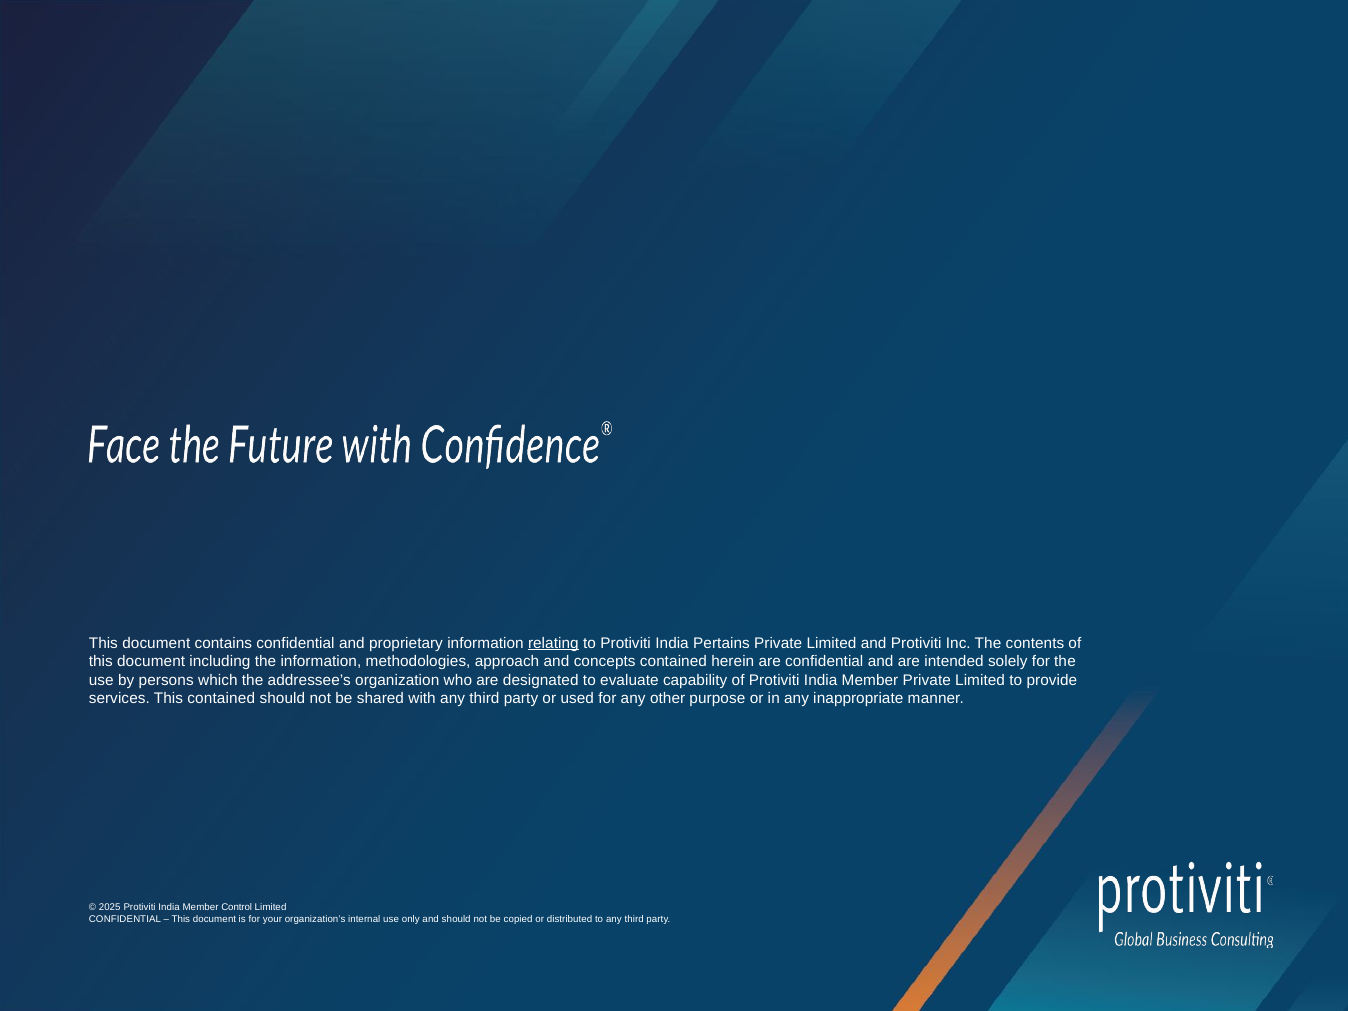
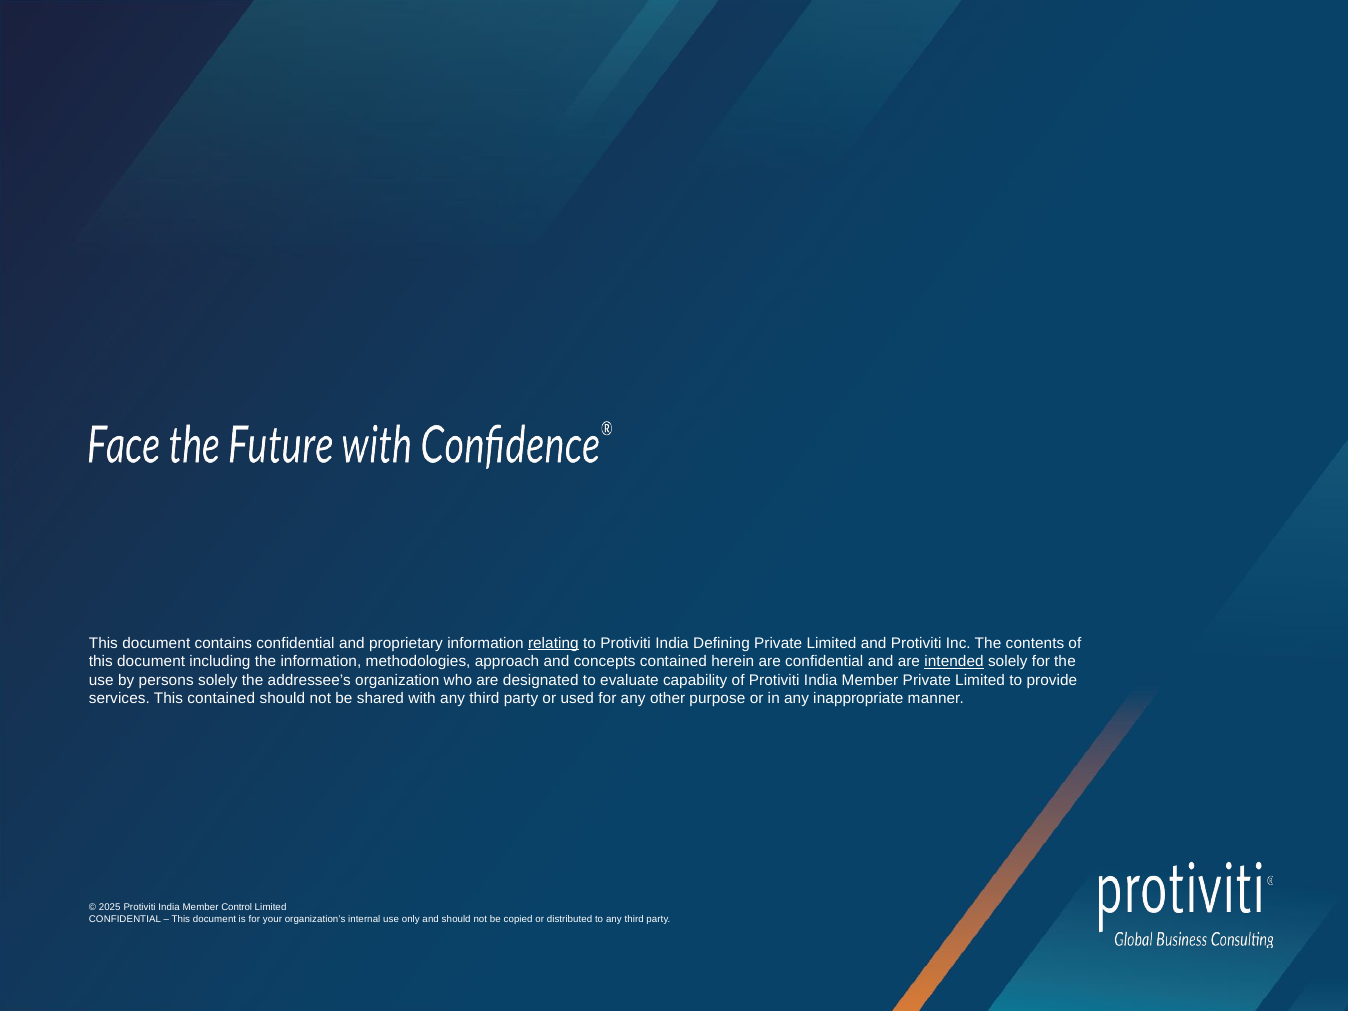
Pertains: Pertains -> Defining
intended underline: none -> present
persons which: which -> solely
